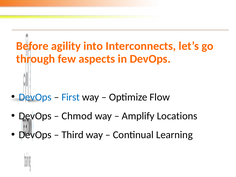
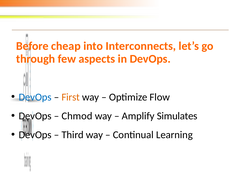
agility: agility -> cheap
First colour: blue -> orange
Locations: Locations -> Simulates
